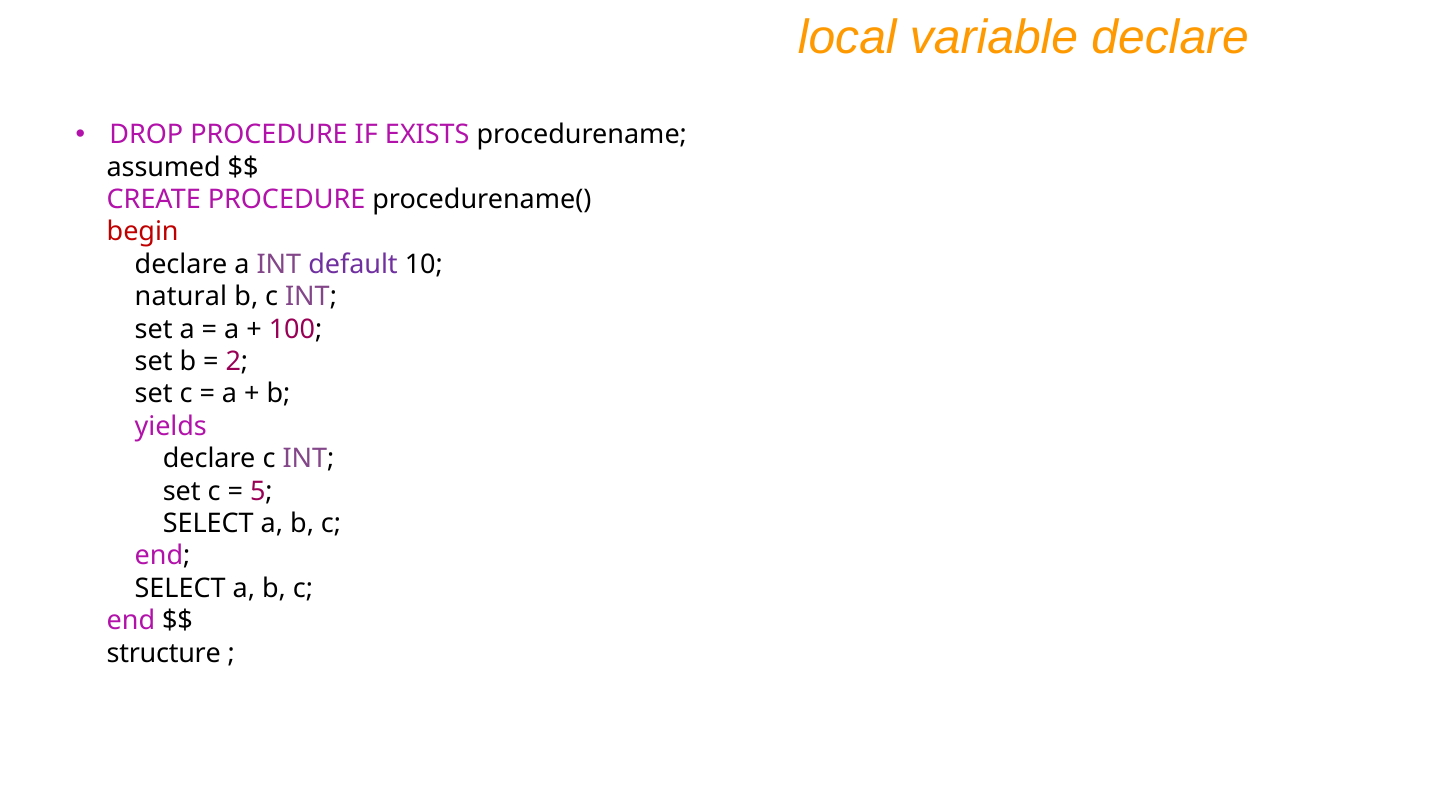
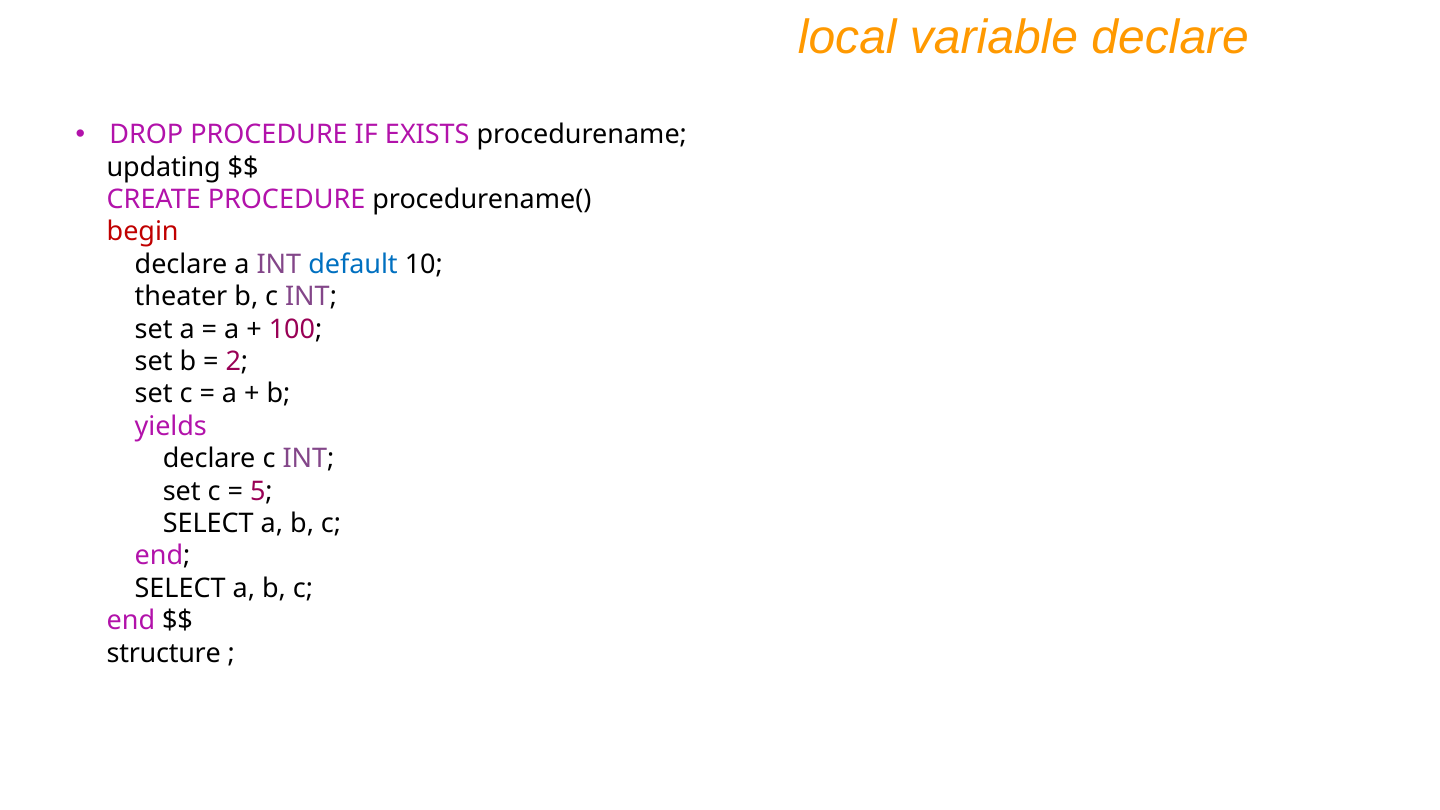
assumed: assumed -> updating
default colour: purple -> blue
natural: natural -> theater
